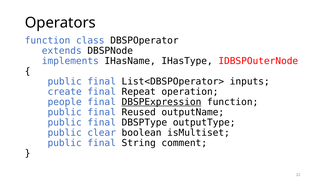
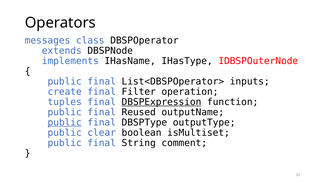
function at (48, 41): function -> messages
Repeat: Repeat -> Filter
people: people -> tuples
public at (65, 122) underline: none -> present
